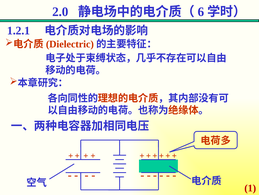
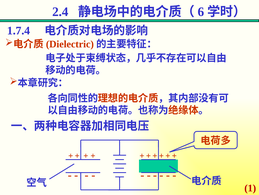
2.0: 2.0 -> 2.4
1.2.1: 1.2.1 -> 1.7.4
